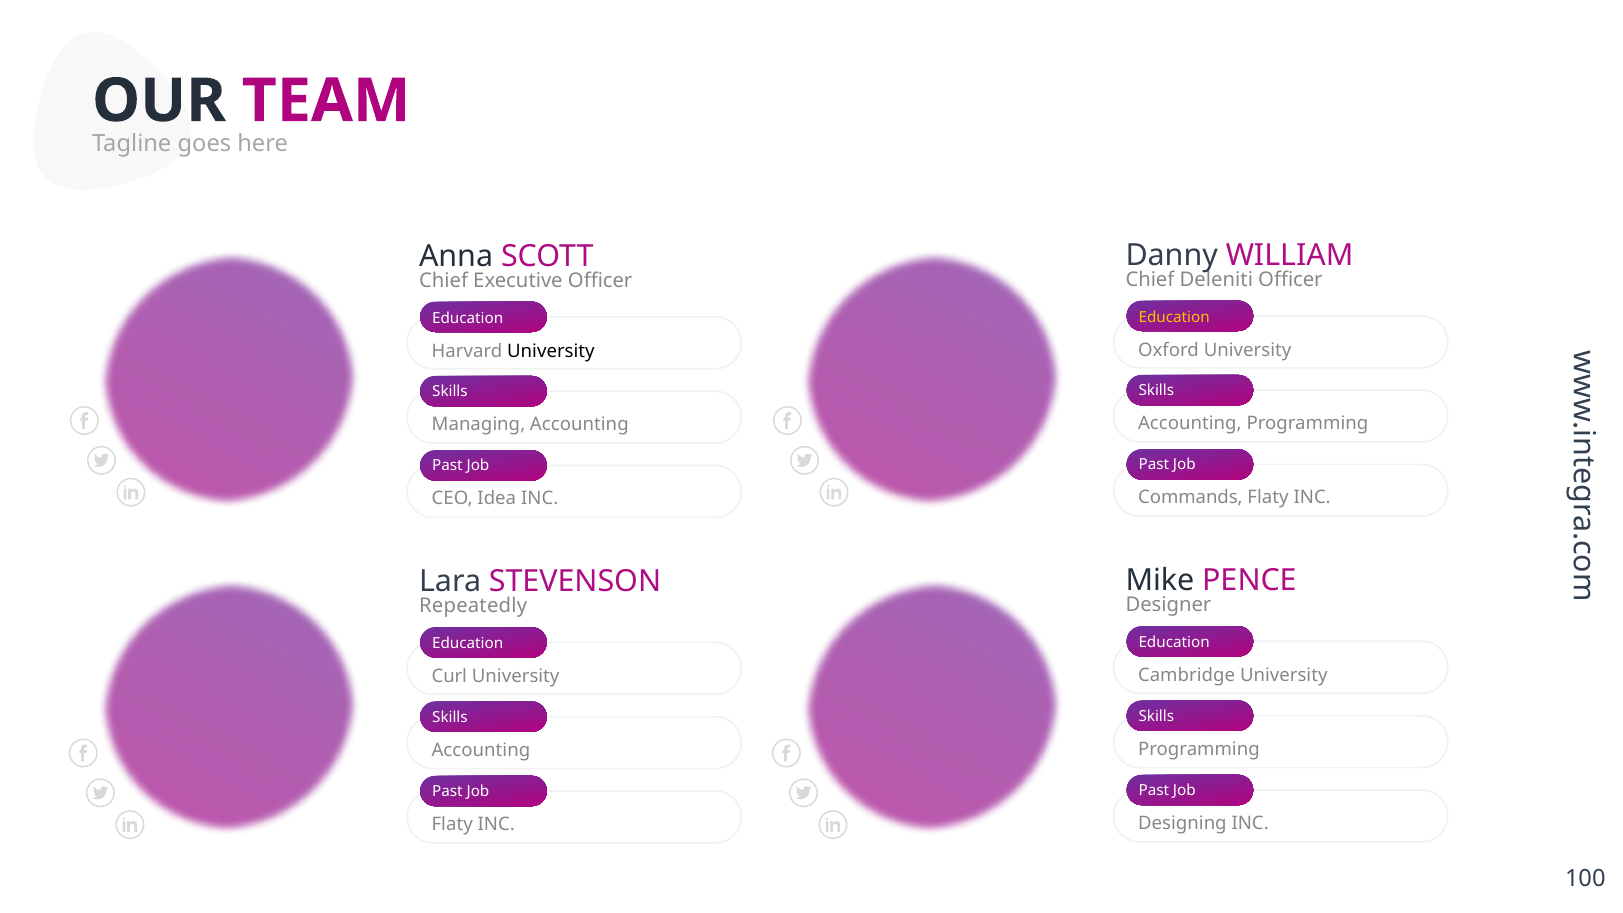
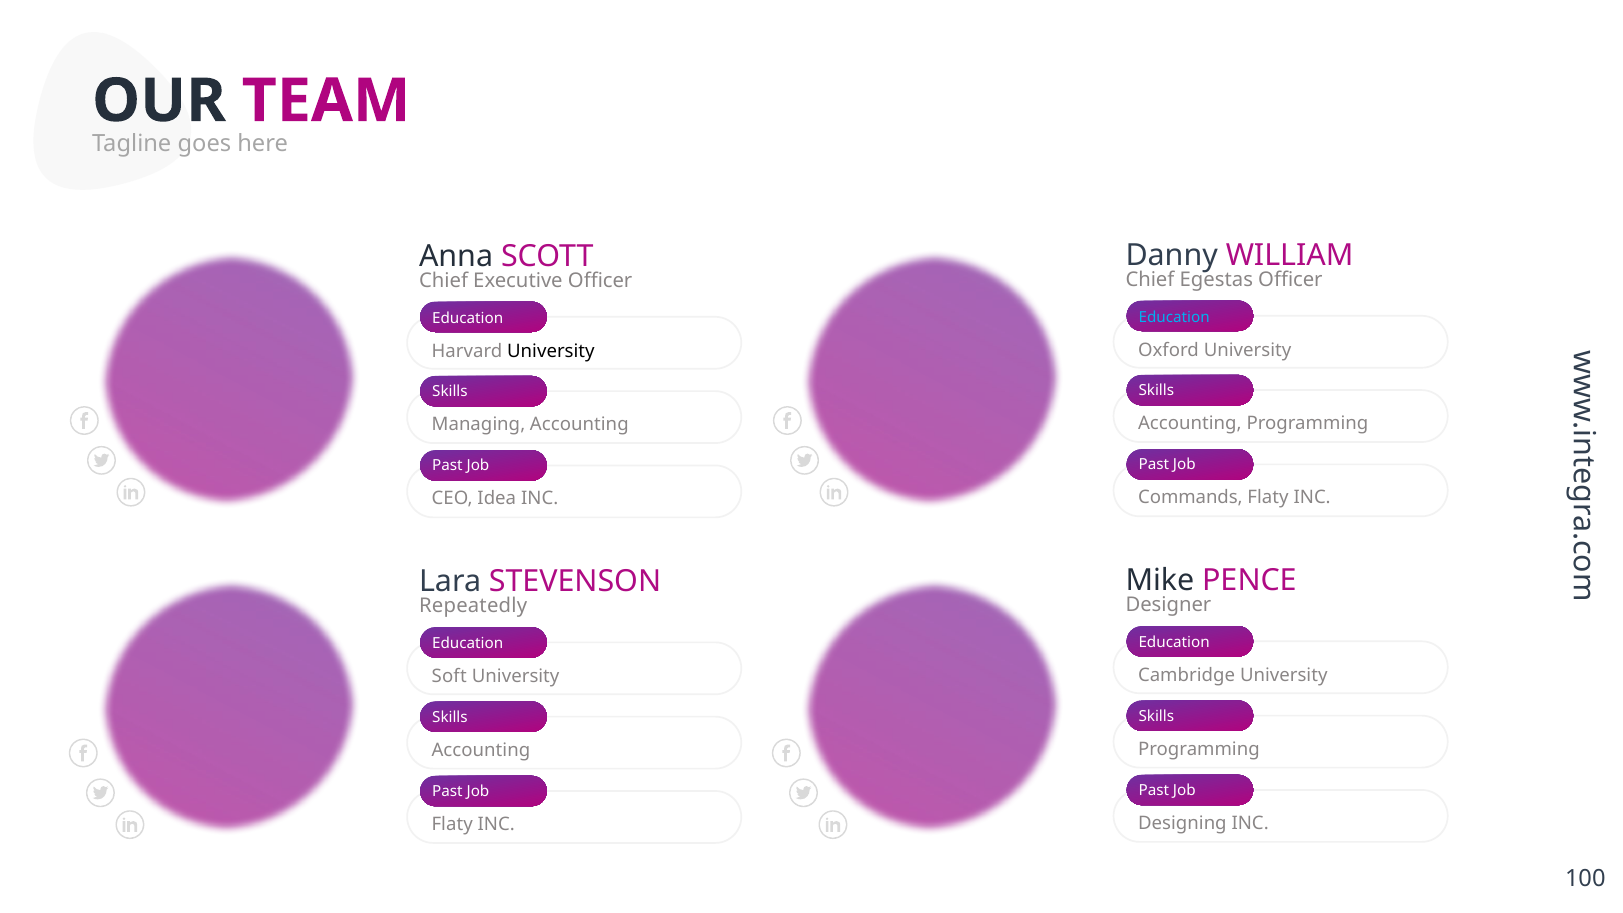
Deleniti: Deleniti -> Egestas
Education at (1174, 317) colour: yellow -> light blue
Curl: Curl -> Soft
